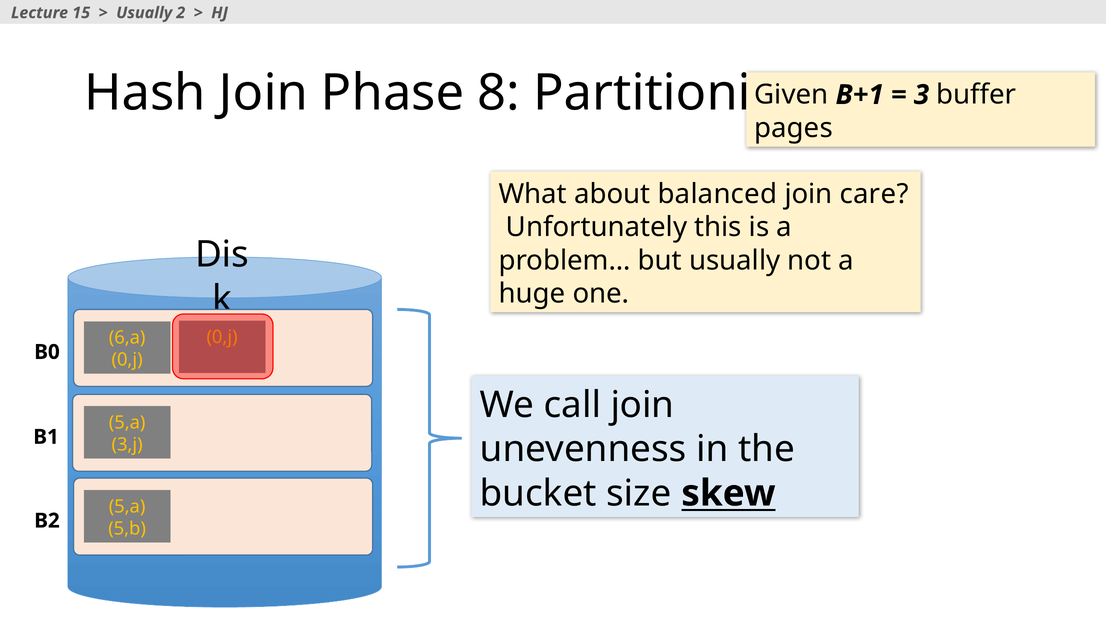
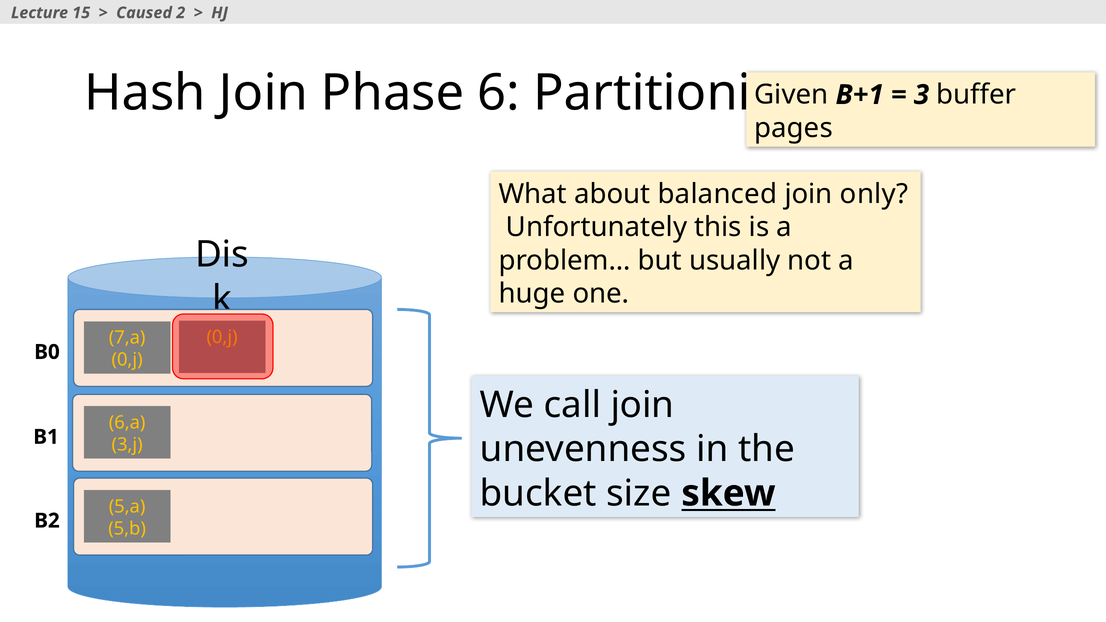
Usually at (144, 13): Usually -> Caused
8: 8 -> 6
care: care -> only
6,a: 6,a -> 7,a
5,a at (127, 423): 5,a -> 6,a
